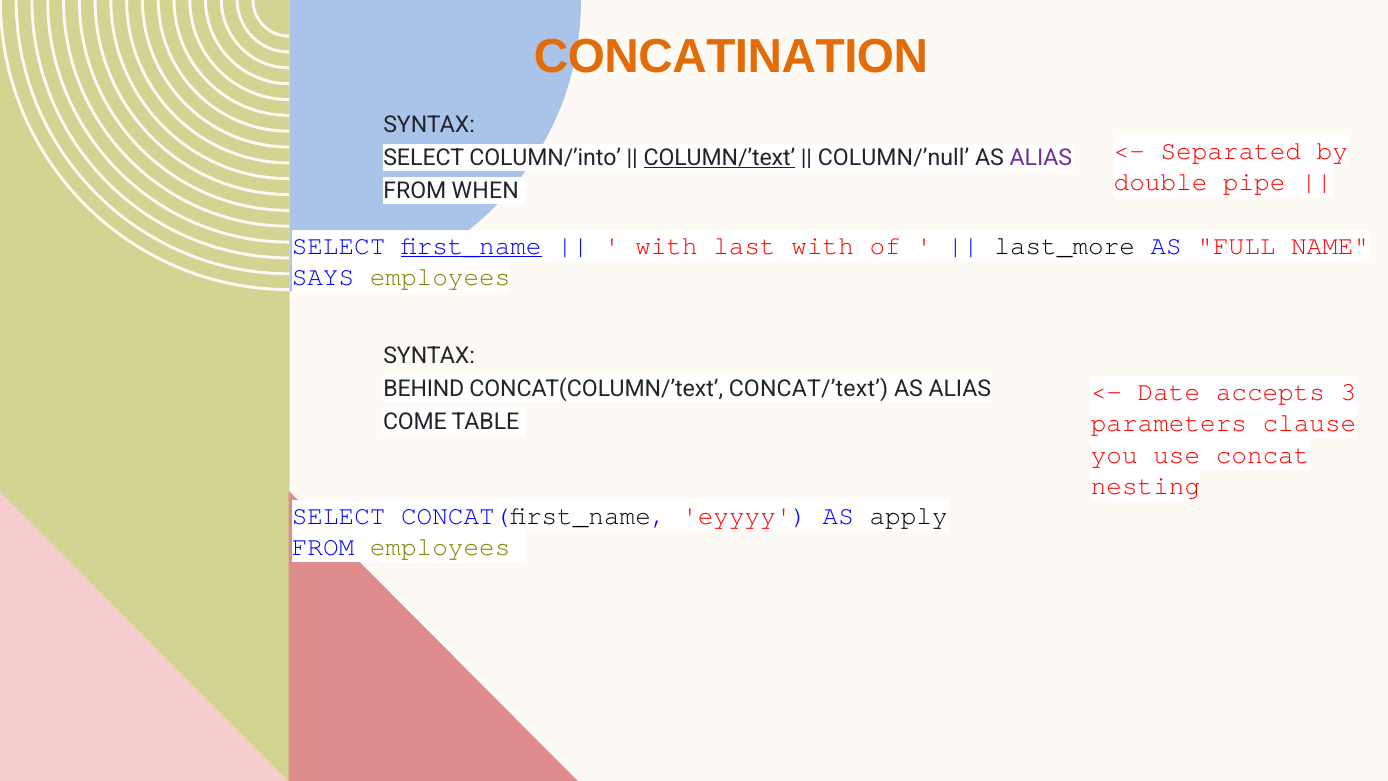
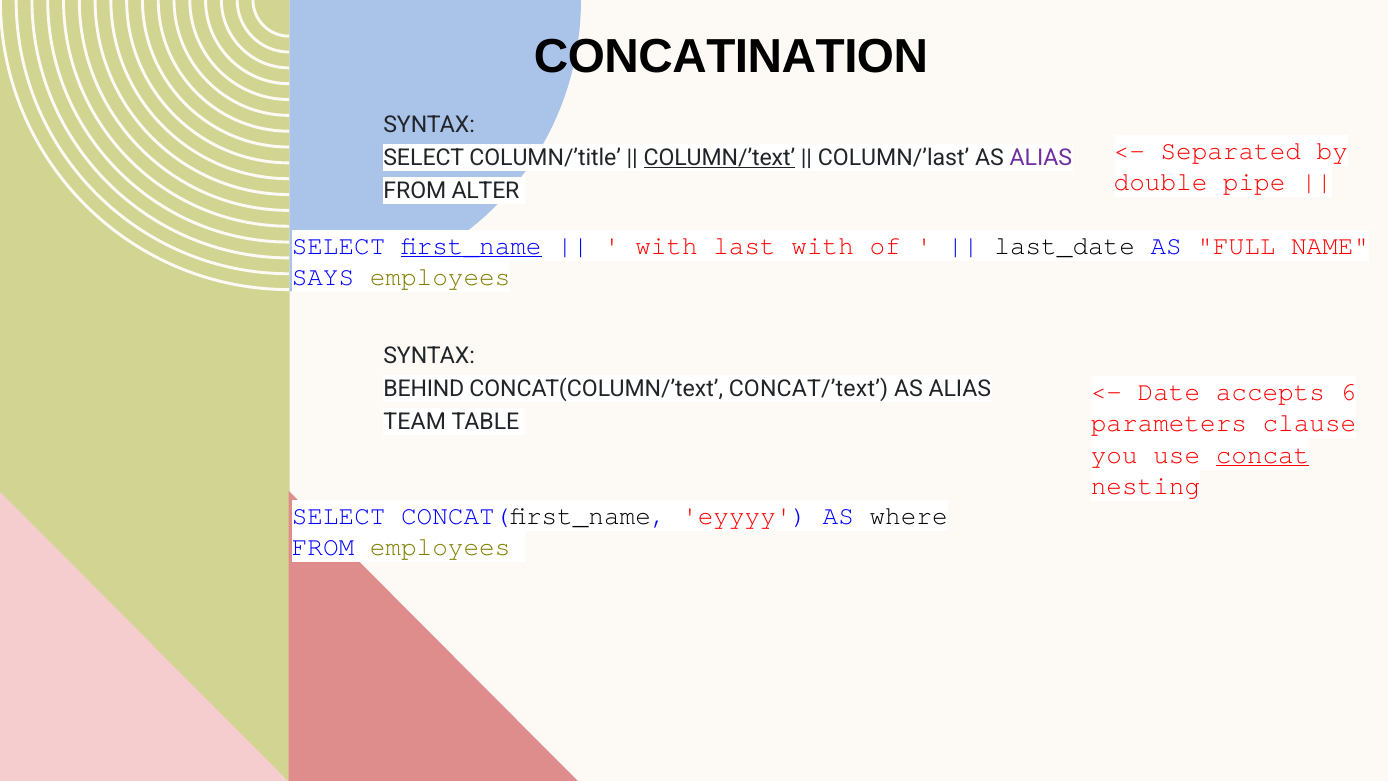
CONCATINATION colour: orange -> black
COLUMN/’into: COLUMN/’into -> COLUMN/’title
COLUMN/’null: COLUMN/’null -> COLUMN/’last
WHEN: WHEN -> ALTER
last_more: last_more -> last_date
3: 3 -> 6
COME: COME -> TEAM
concat underline: none -> present
apply: apply -> where
